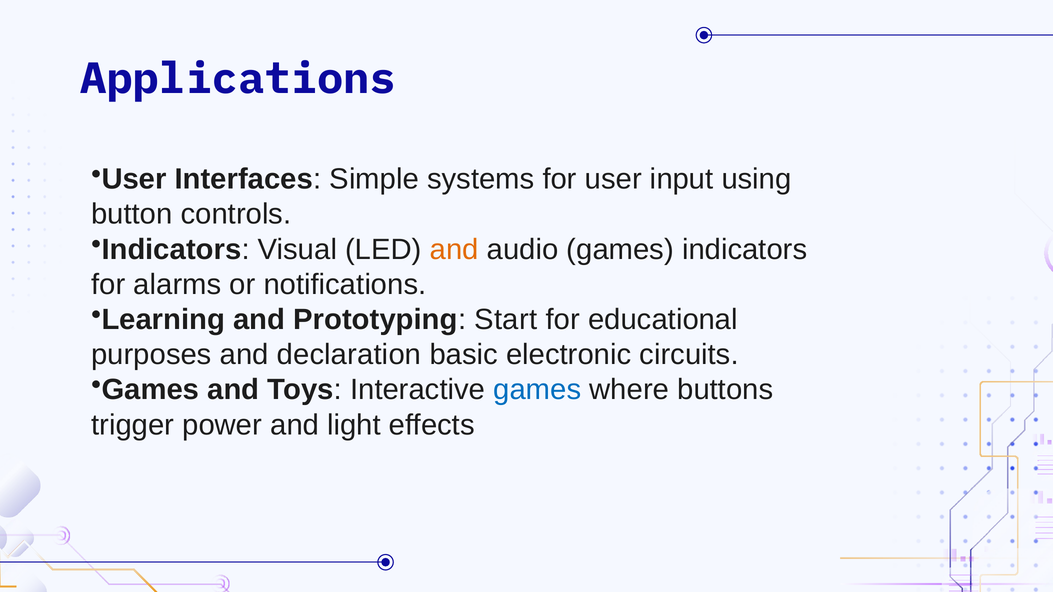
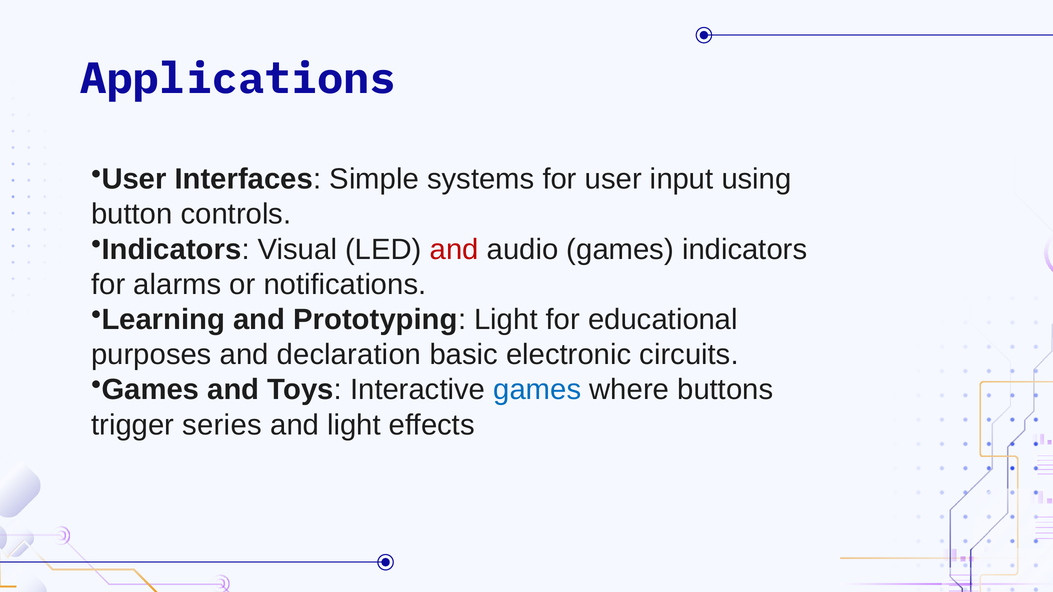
and at (454, 250) colour: orange -> red
Prototyping Start: Start -> Light
power: power -> series
